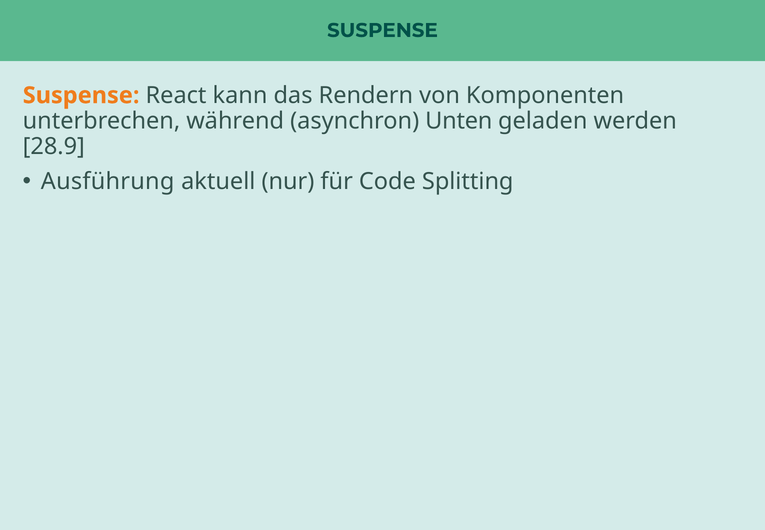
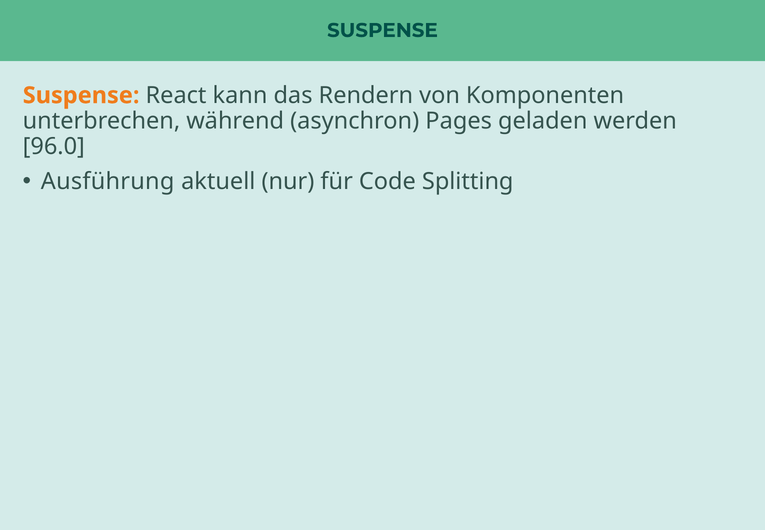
Unten: Unten -> Pages
28.9: 28.9 -> 96.0
